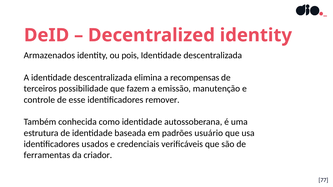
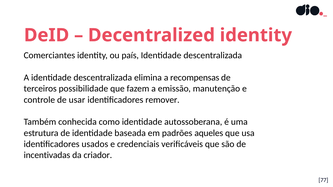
Armazenados: Armazenados -> Comerciantes
pois: pois -> país
esse: esse -> usar
usuário: usuário -> aqueles
ferramentas: ferramentas -> incentivadas
